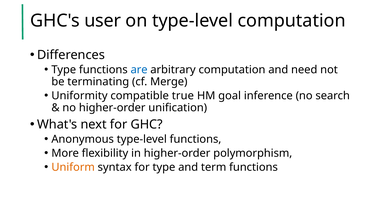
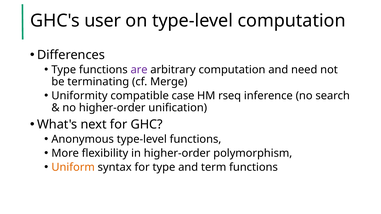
are colour: blue -> purple
true: true -> case
goal: goal -> rseq
